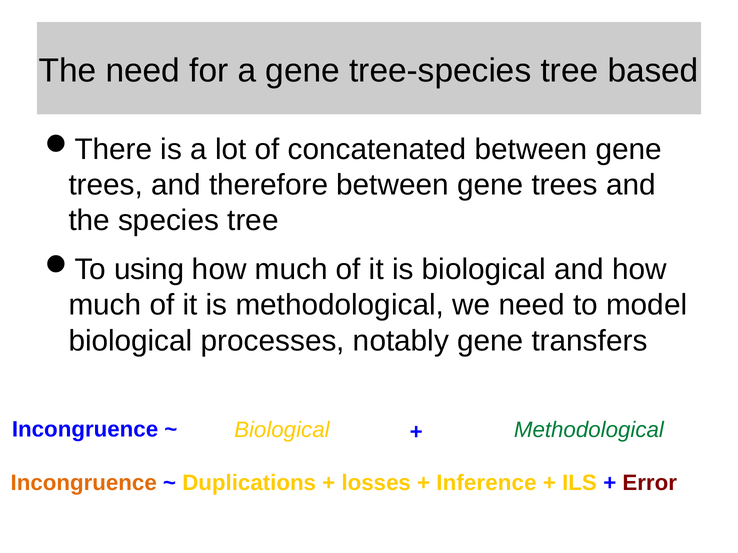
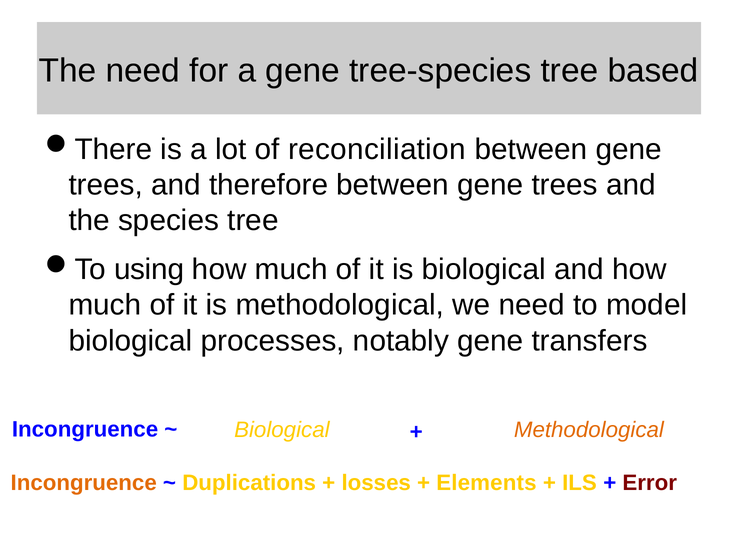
concatenated: concatenated -> reconciliation
Methodological at (589, 430) colour: green -> orange
Inference: Inference -> Elements
